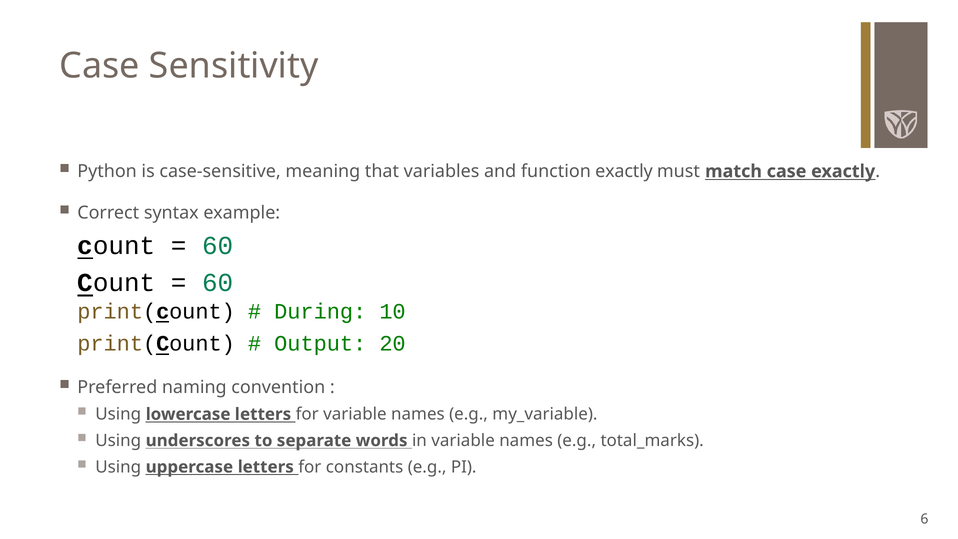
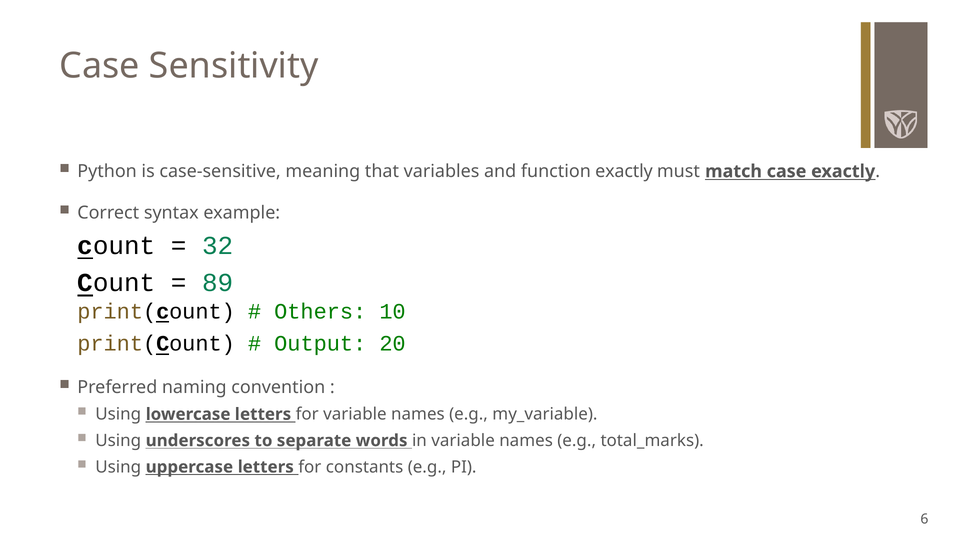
60 at (218, 246): 60 -> 32
60 at (218, 283): 60 -> 89
During: During -> Others
